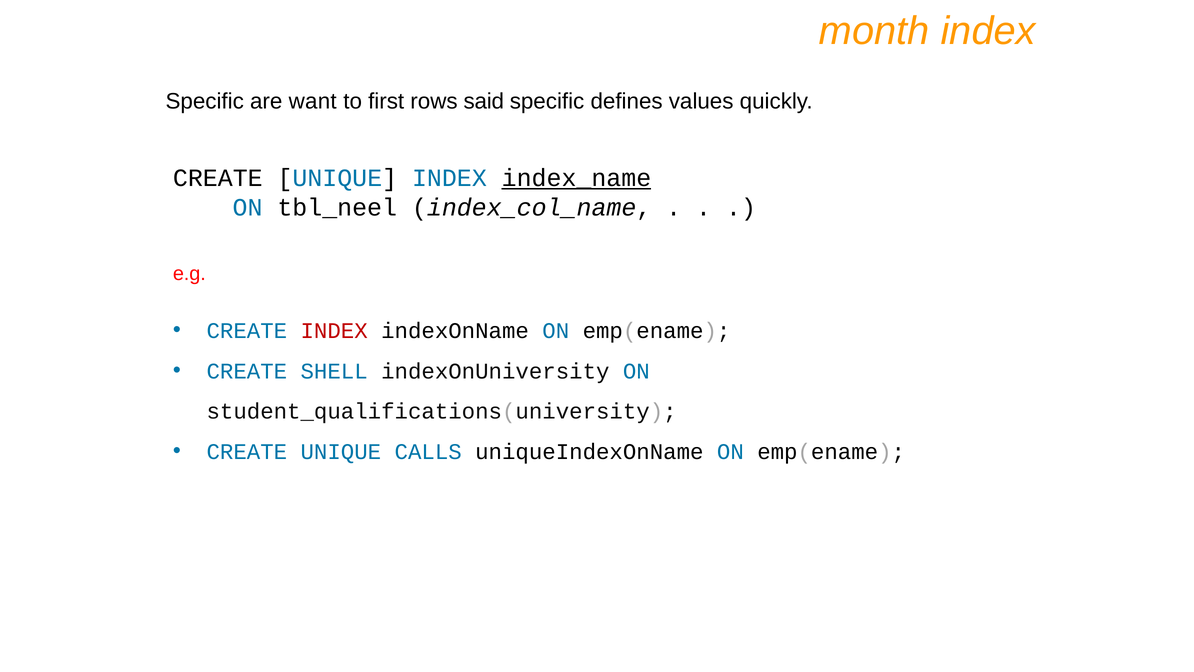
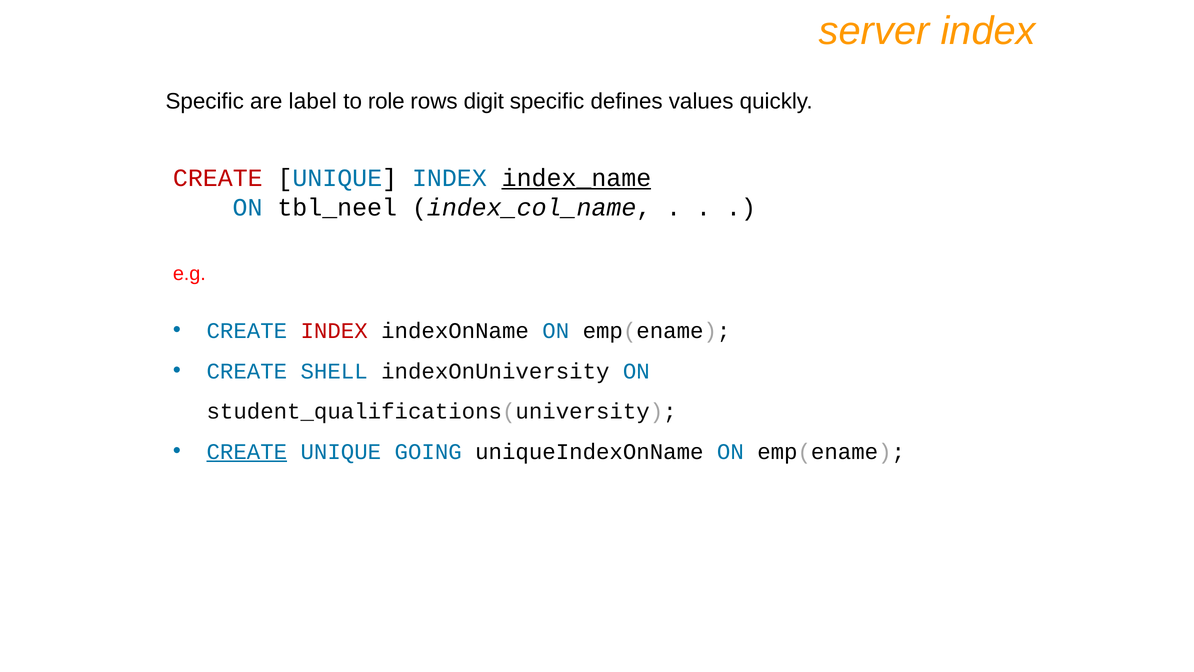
month: month -> server
want: want -> label
first: first -> role
said: said -> digit
CREATE at (218, 178) colour: black -> red
CREATE at (247, 451) underline: none -> present
CALLS: CALLS -> GOING
